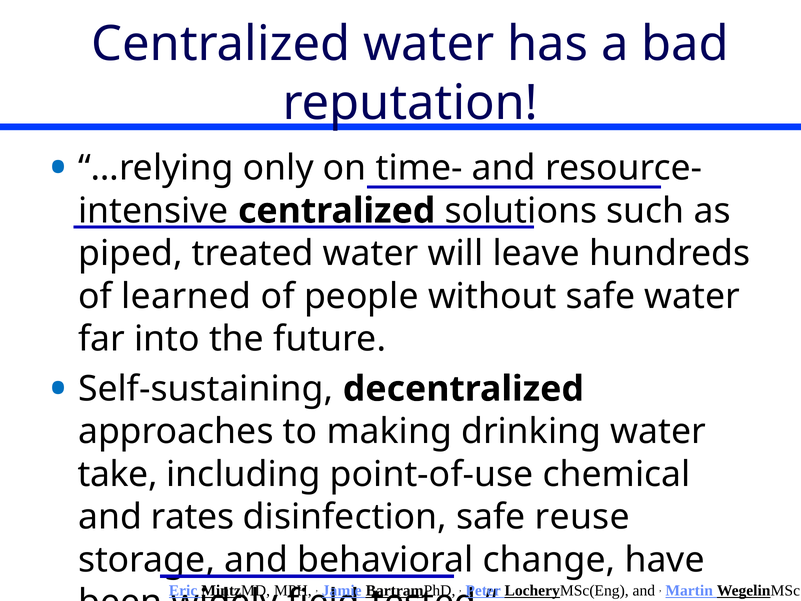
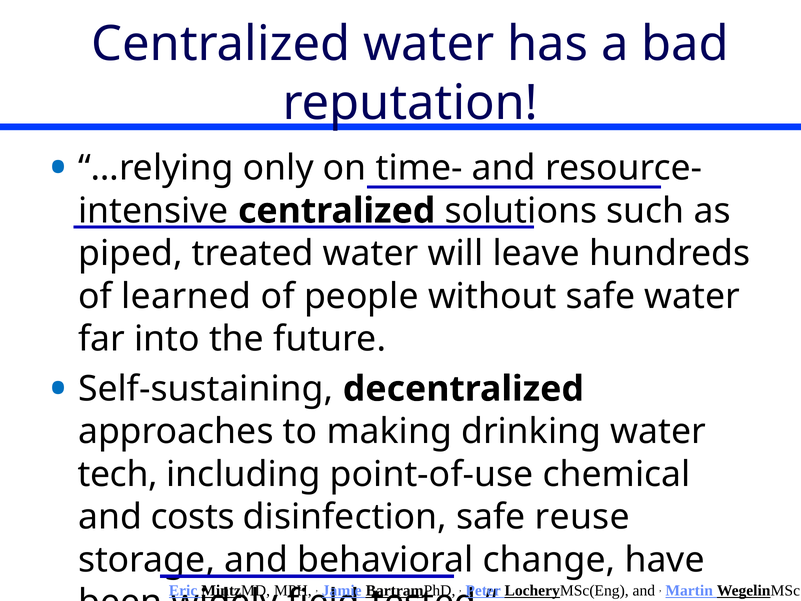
take: take -> tech
rates: rates -> costs
